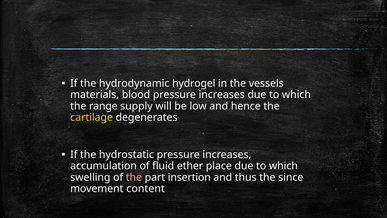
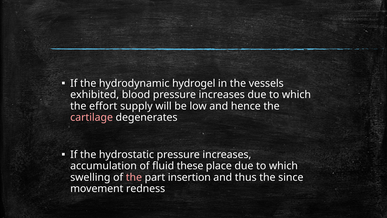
materials: materials -> exhibited
range: range -> effort
cartilage colour: yellow -> pink
ether: ether -> these
content: content -> redness
